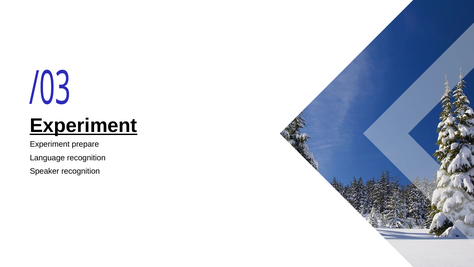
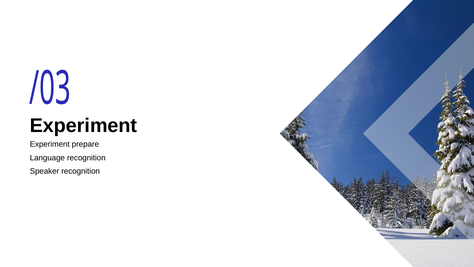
Experiment at (84, 126) underline: present -> none
